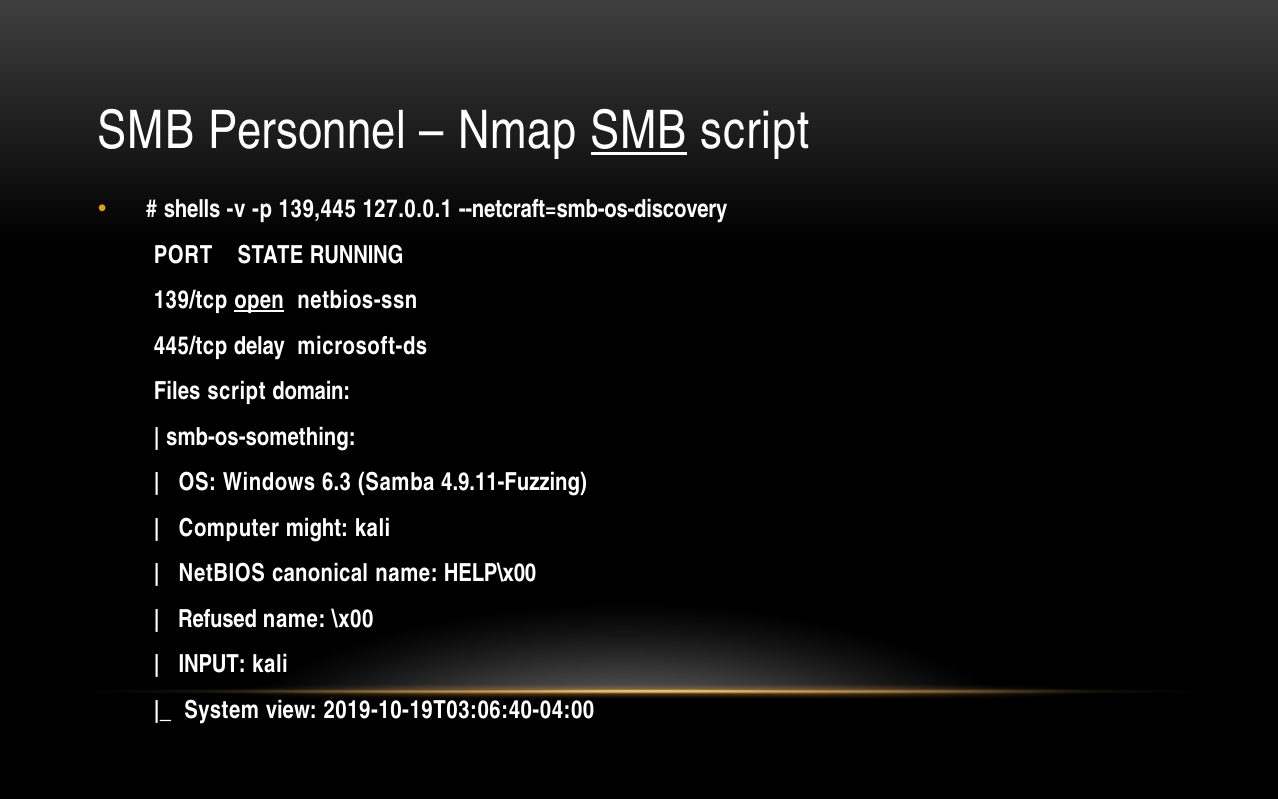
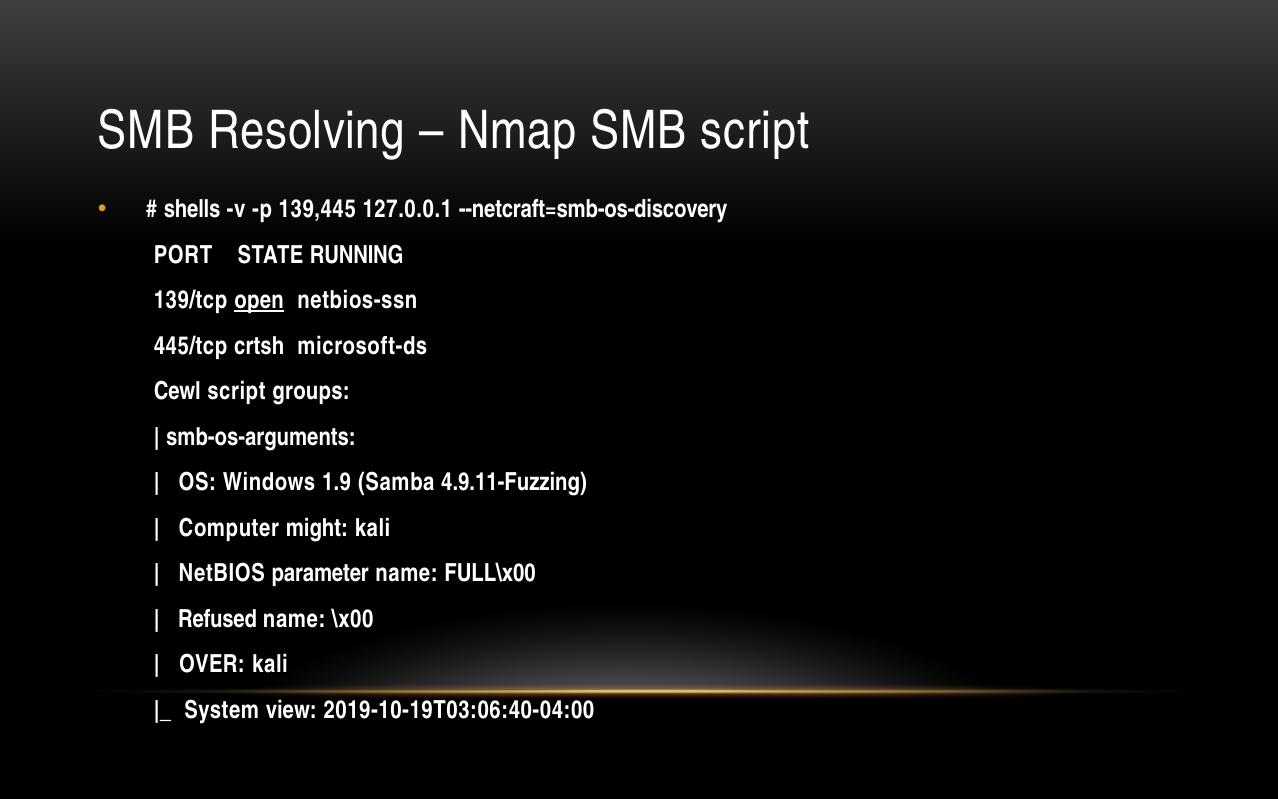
Personnel: Personnel -> Resolving
SMB at (639, 130) underline: present -> none
delay: delay -> crtsh
Files: Files -> Cewl
domain: domain -> groups
smb-os-something: smb-os-something -> smb-os-arguments
6.3: 6.3 -> 1.9
canonical: canonical -> parameter
HELP\x00: HELP\x00 -> FULL\x00
INPUT: INPUT -> OVER
